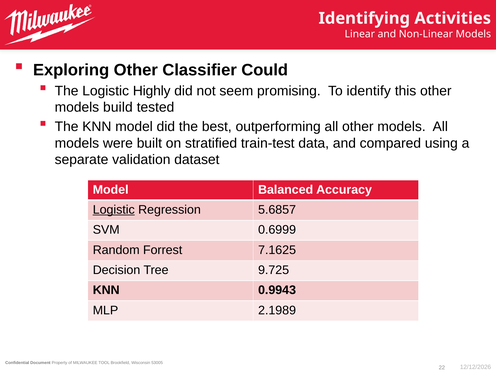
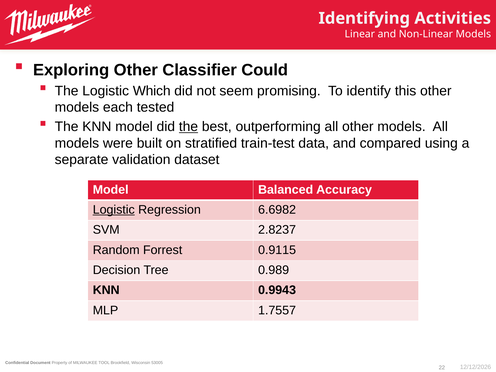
Highly: Highly -> Which
build: build -> each
the at (188, 127) underline: none -> present
5.6857: 5.6857 -> 6.6982
0.6999: 0.6999 -> 2.8237
7.1625: 7.1625 -> 0.9115
9.725: 9.725 -> 0.989
2.1989: 2.1989 -> 1.7557
